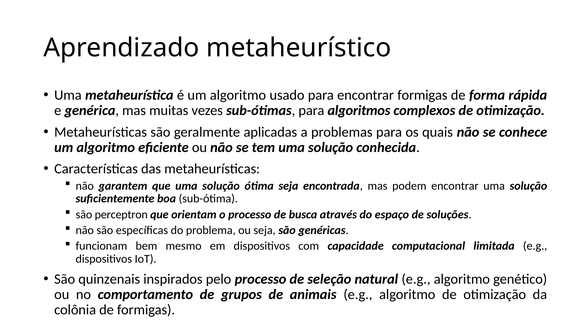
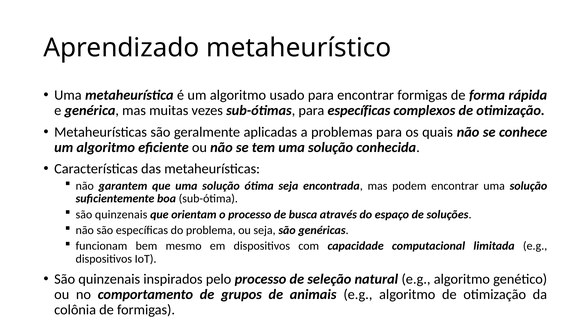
para algoritmos: algoritmos -> específicas
perceptron at (121, 215): perceptron -> quinzenais
